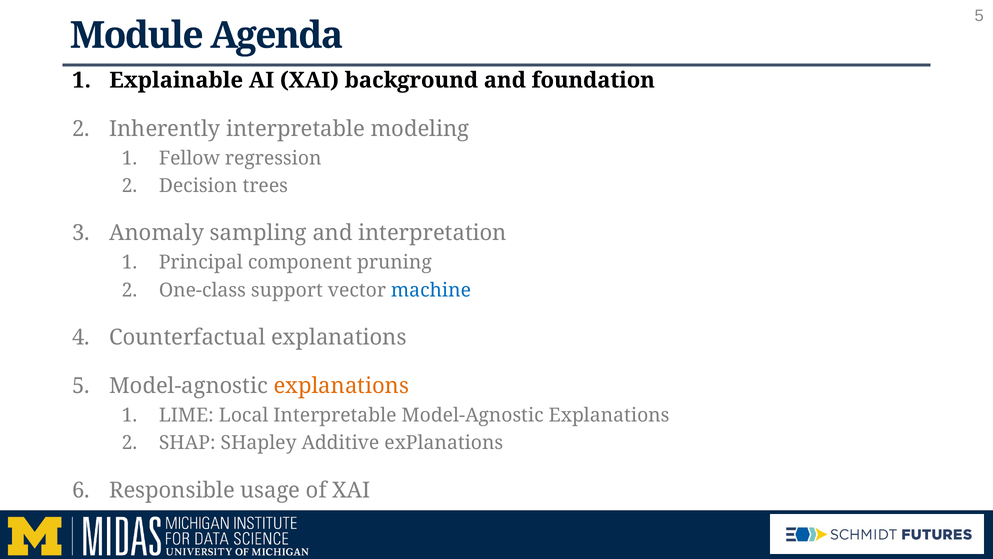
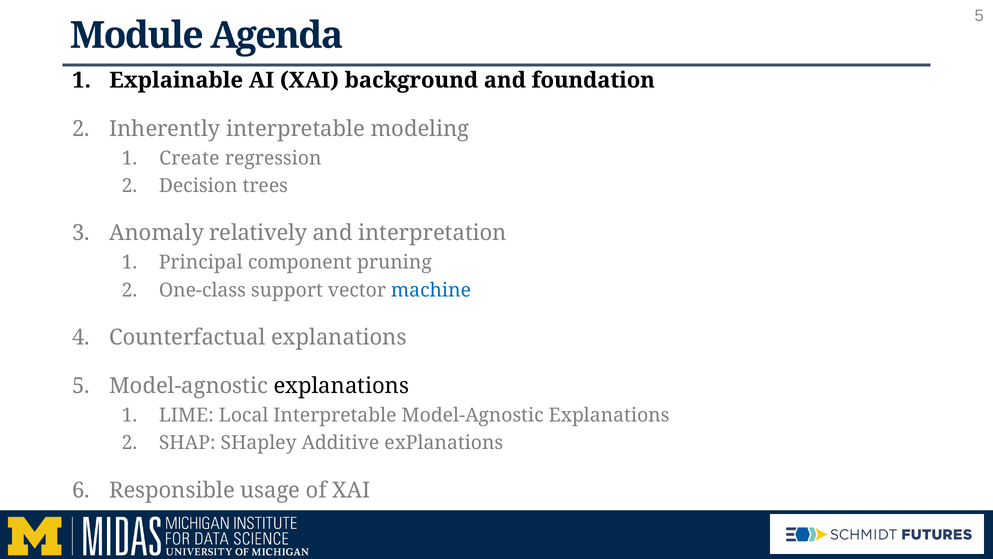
Fellow: Fellow -> Create
sampling: sampling -> relatively
explanations at (341, 386) colour: orange -> black
